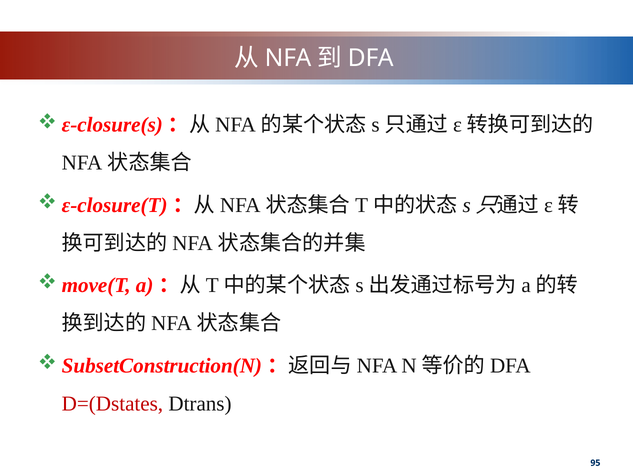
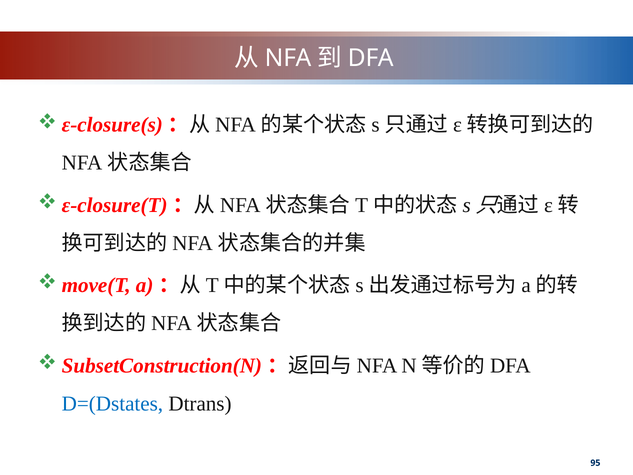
D=(Dstates colour: red -> blue
